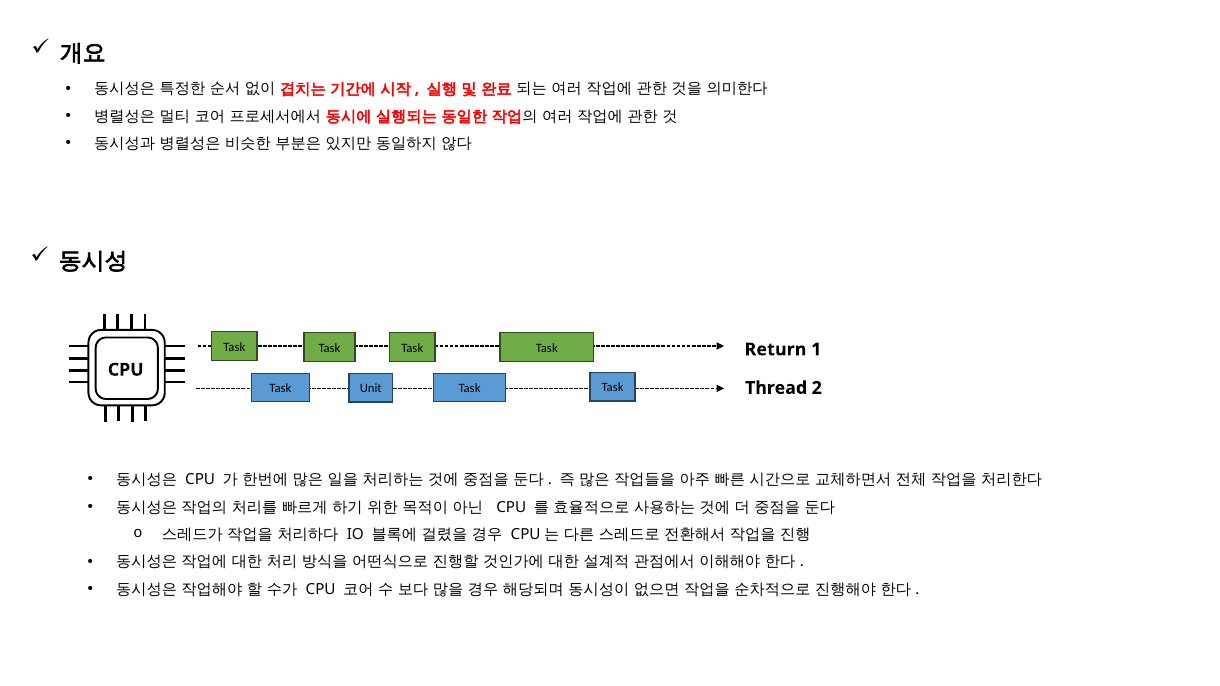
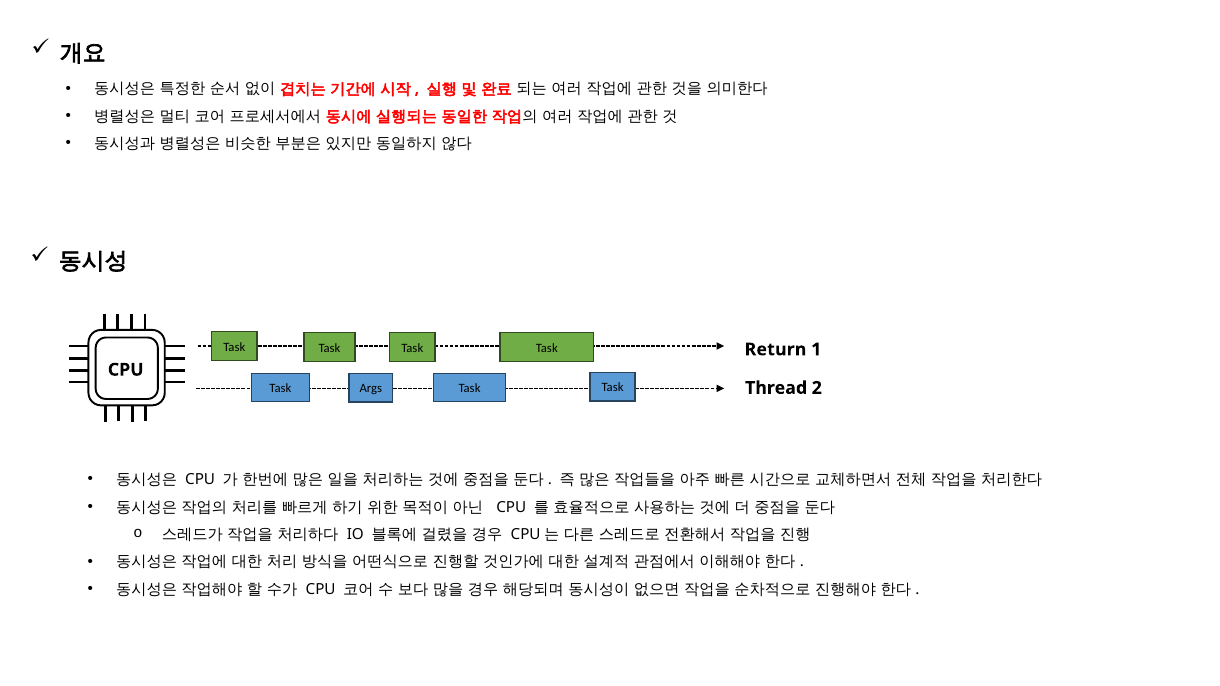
Unit: Unit -> Args
